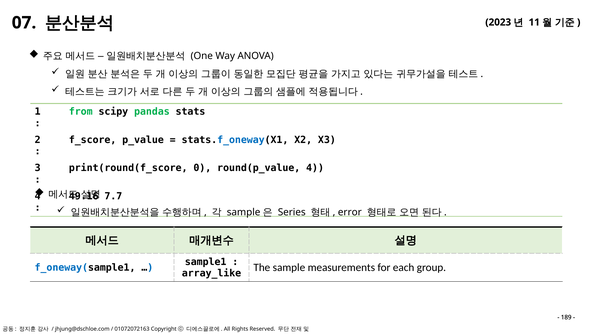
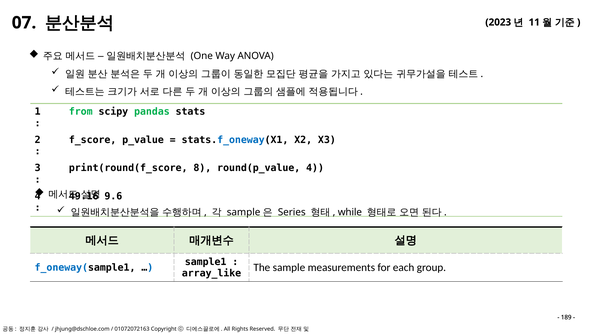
0: 0 -> 8
7.7: 7.7 -> 9.6
error: error -> while
